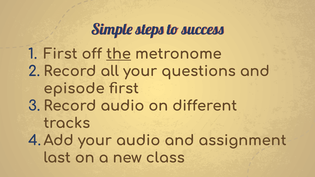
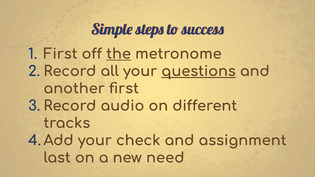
questions underline: none -> present
episode: episode -> another
your audio: audio -> check
class: class -> need
